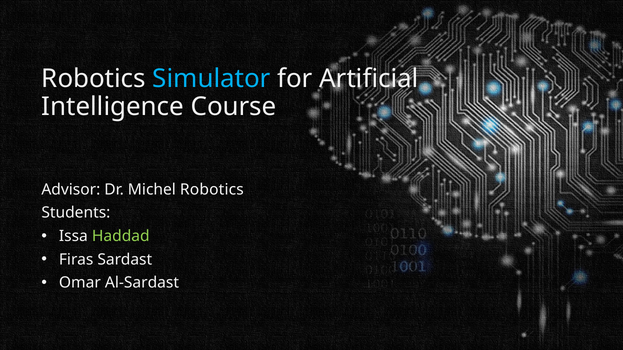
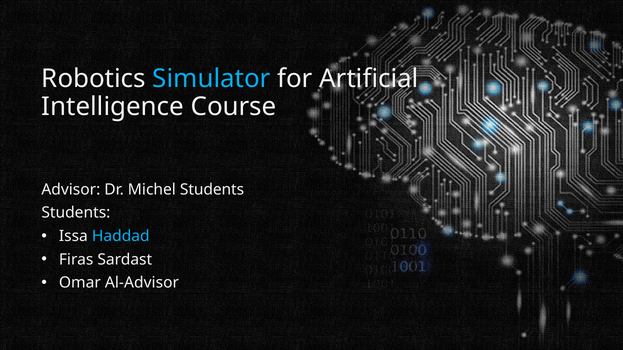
Michel Robotics: Robotics -> Students
Haddad colour: light green -> light blue
Al-Sardast: Al-Sardast -> Al-Advisor
